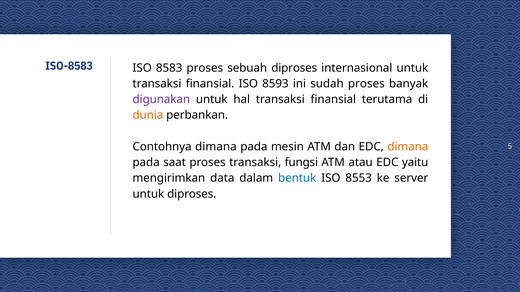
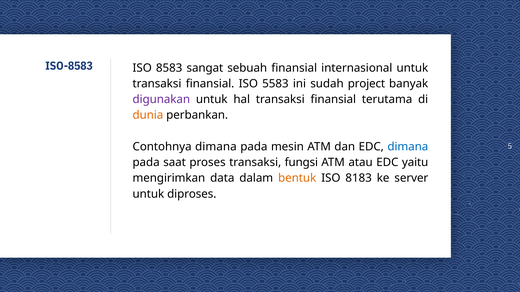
8583 proses: proses -> sangat
sebuah diproses: diproses -> finansial
8593: 8593 -> 5583
sudah proses: proses -> project
dimana at (408, 147) colour: orange -> blue
bentuk colour: blue -> orange
8553: 8553 -> 8183
